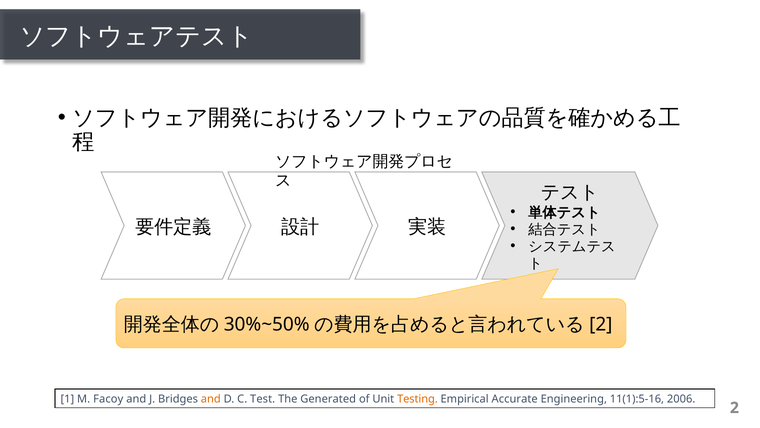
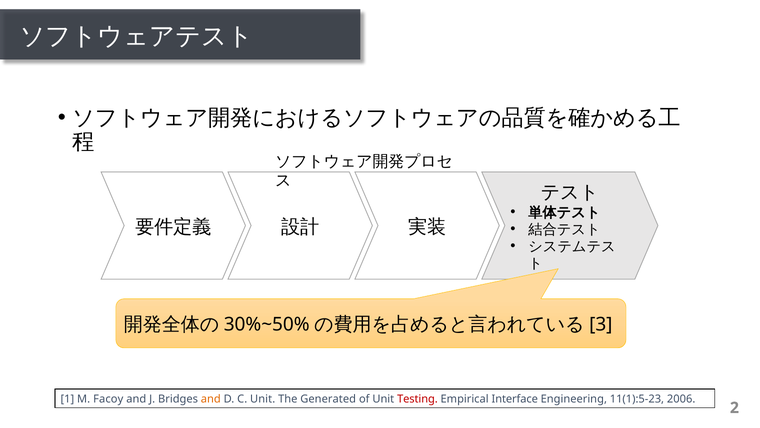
2 at (601, 324): 2 -> 3
C Test: Test -> Unit
Testing colour: orange -> red
Accurate: Accurate -> Interface
11(1):5-16: 11(1):5-16 -> 11(1):5-23
